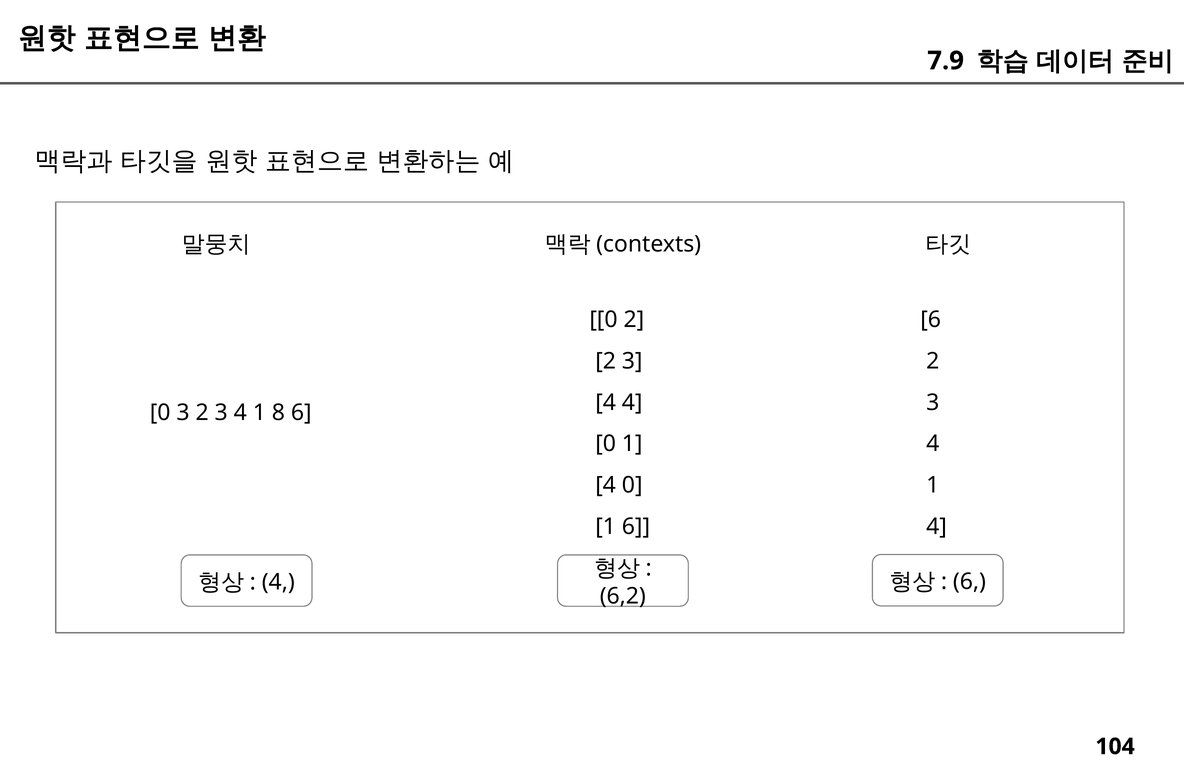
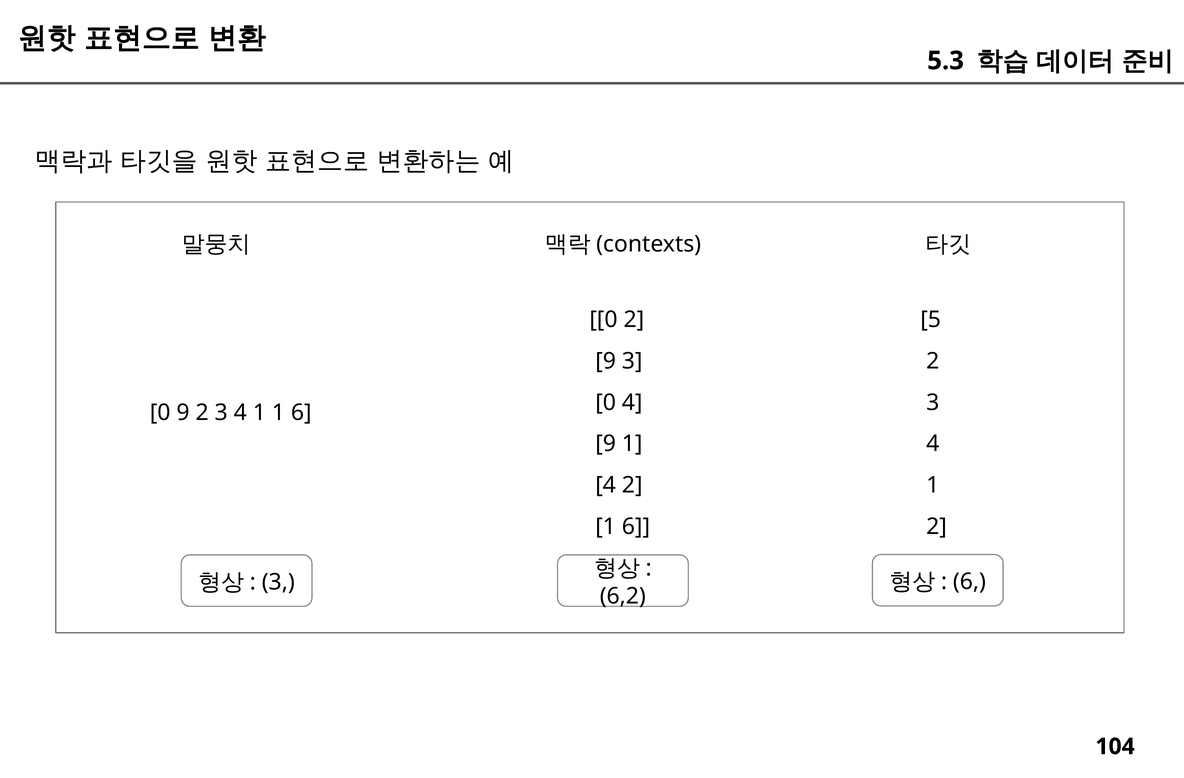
7.9: 7.9 -> 5.3
6 at (931, 319): 6 -> 5
2 at (606, 361): 2 -> 9
4 at (606, 402): 4 -> 0
0 3: 3 -> 9
1 8: 8 -> 1
0 at (606, 444): 0 -> 9
0 at (632, 485): 0 -> 2
4 at (937, 527): 4 -> 2
4 at (278, 582): 4 -> 3
